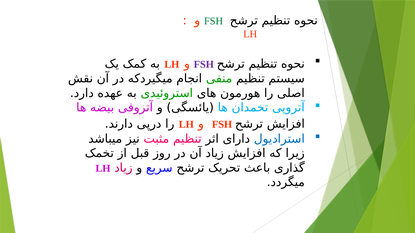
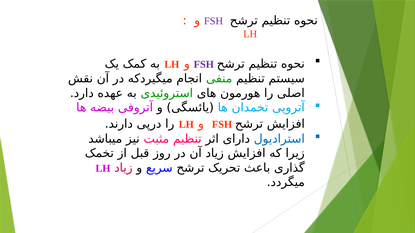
FSH at (214, 21) colour: green -> purple
